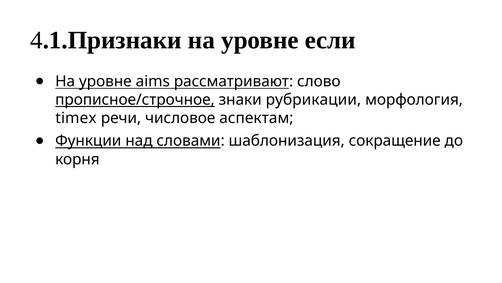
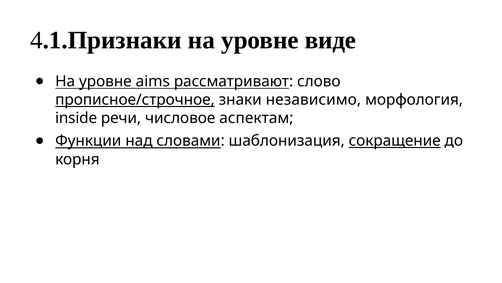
если: если -> виде
рубрикации: рубрикации -> независимо
timex: timex -> inside
сокращение underline: none -> present
